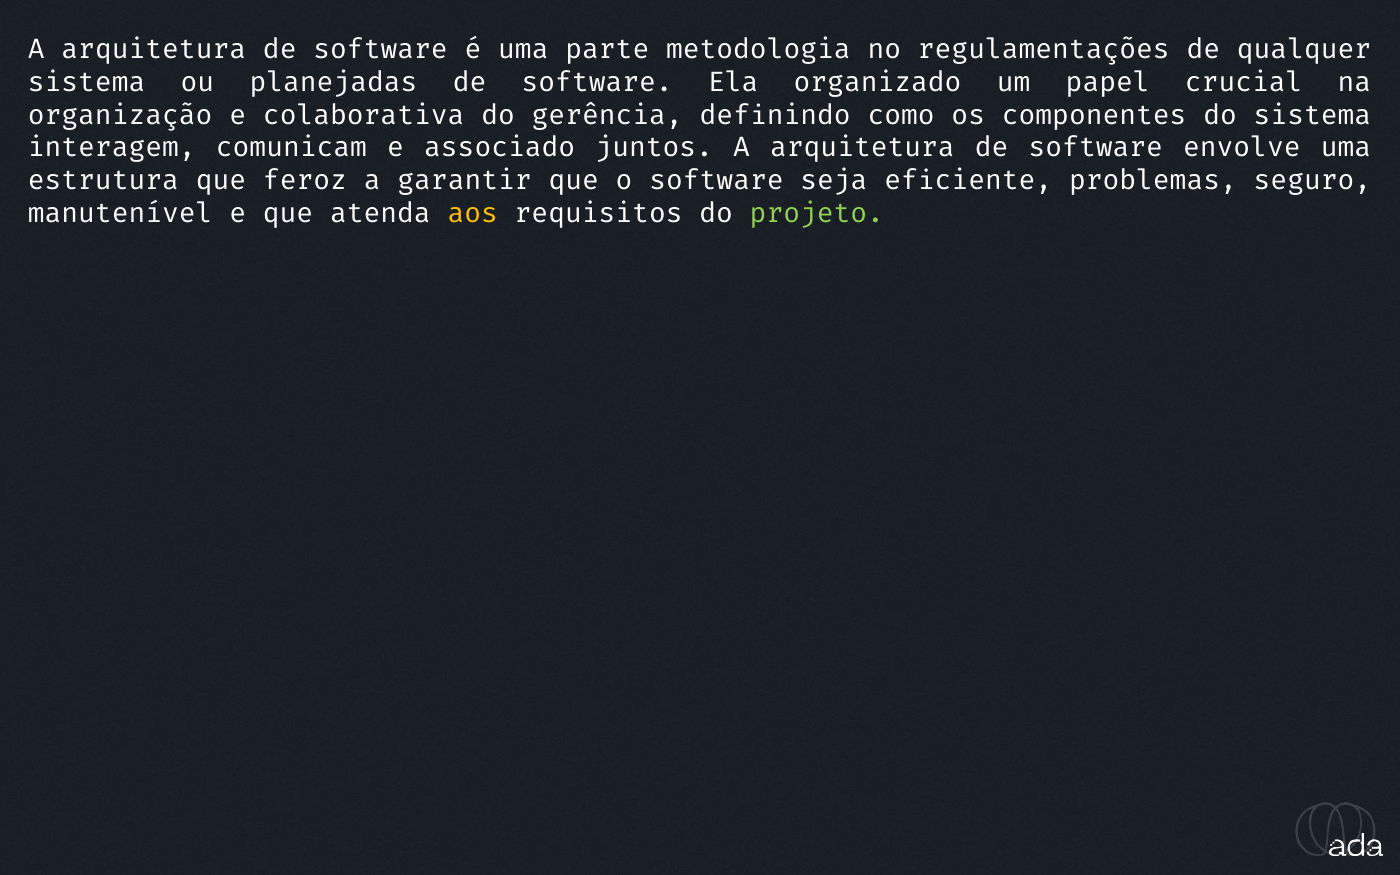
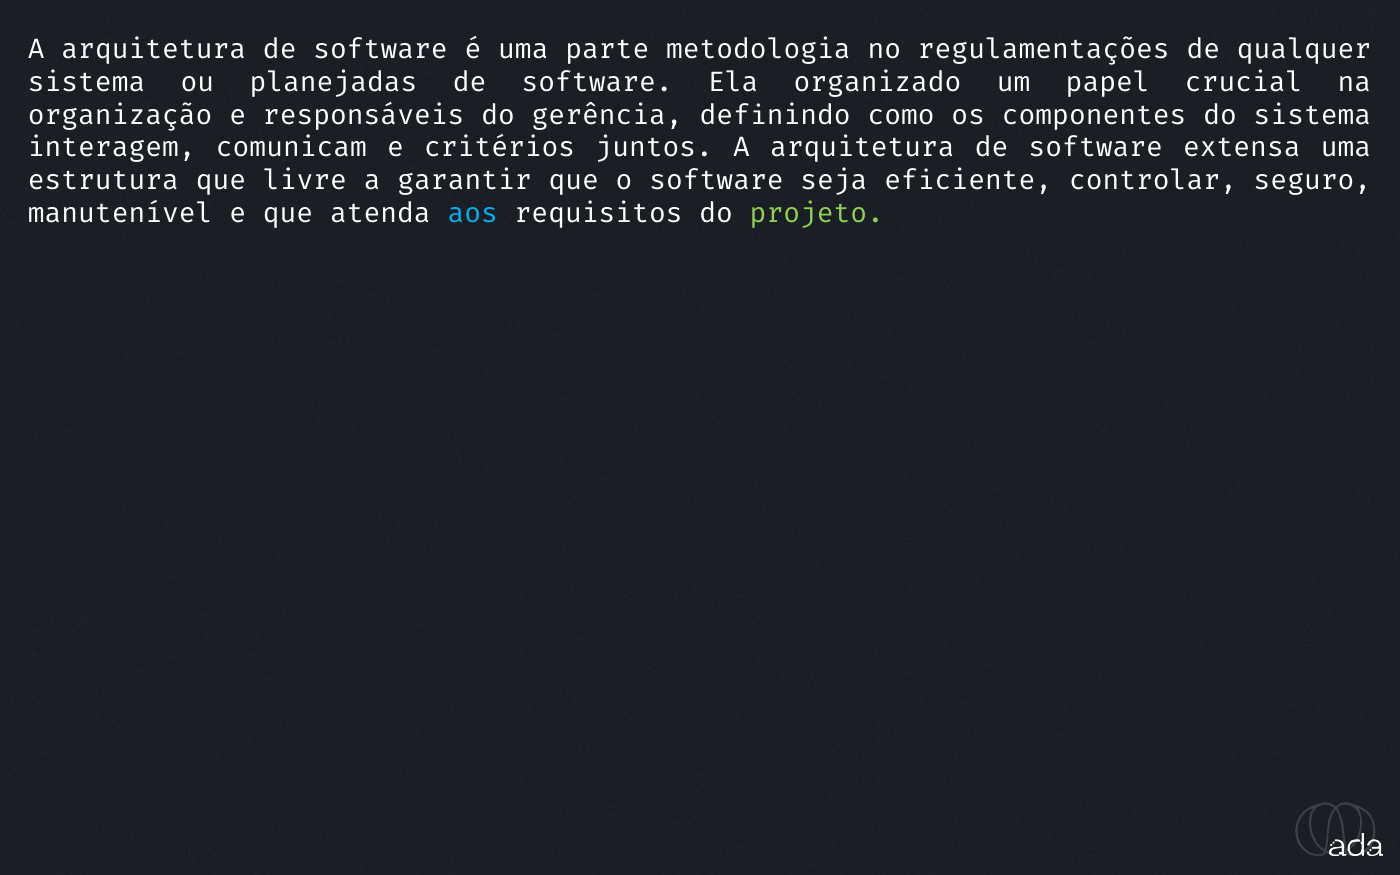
colaborativa: colaborativa -> responsáveis
associado: associado -> critérios
envolve: envolve -> extensa
feroz: feroz -> livre
problemas: problemas -> controlar
aos colour: yellow -> light blue
